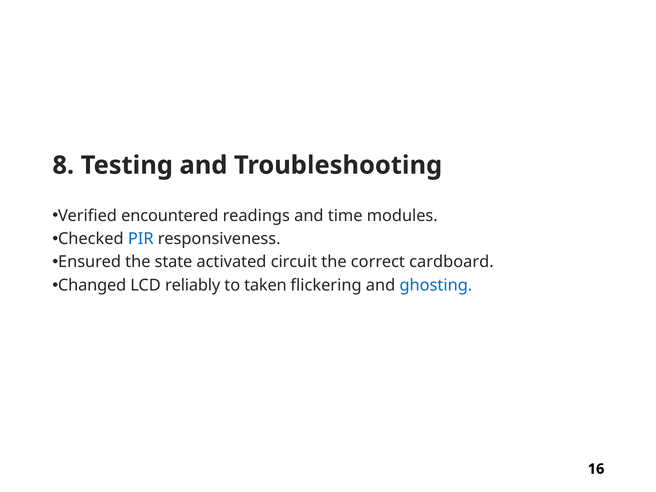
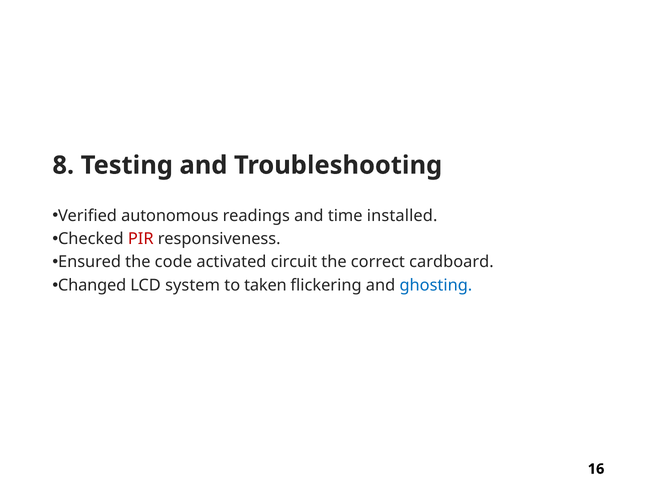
encountered: encountered -> autonomous
modules: modules -> installed
PIR colour: blue -> red
state: state -> code
reliably: reliably -> system
